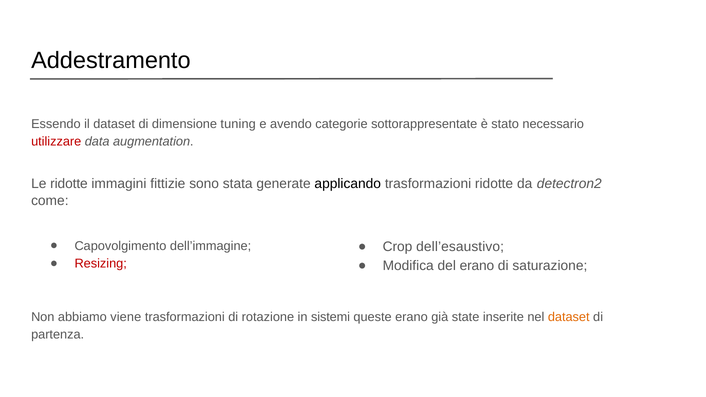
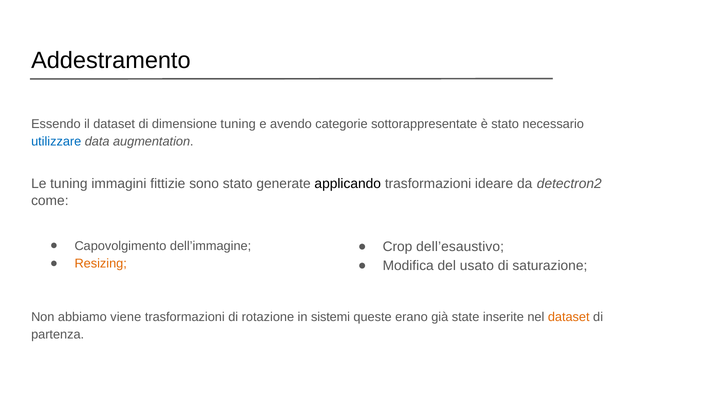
utilizzare colour: red -> blue
Le ridotte: ridotte -> tuning
sono stata: stata -> stato
trasformazioni ridotte: ridotte -> ideare
Resizing colour: red -> orange
del erano: erano -> usato
